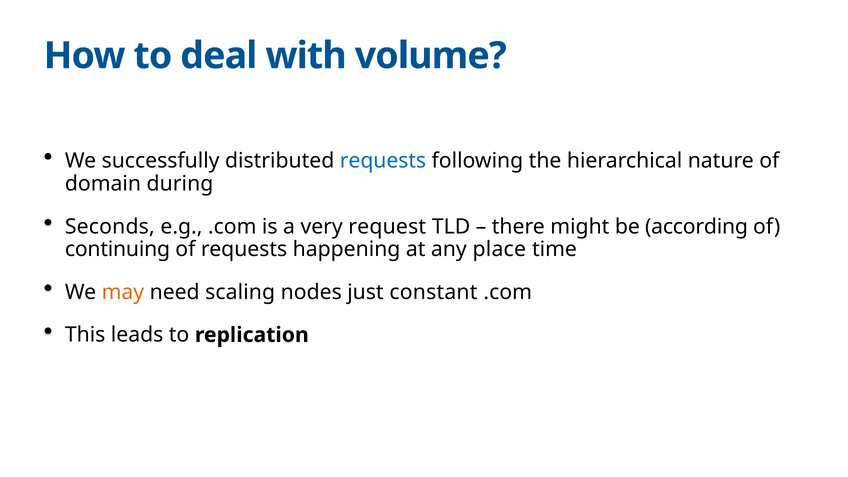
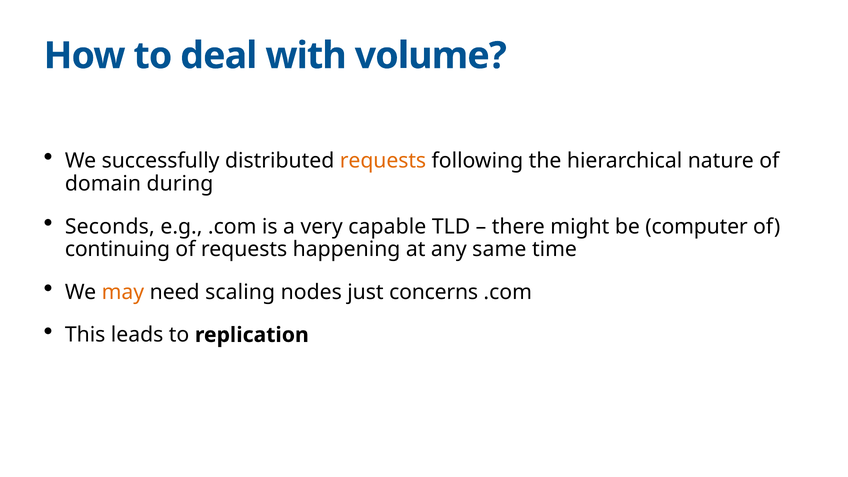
requests at (383, 161) colour: blue -> orange
request: request -> capable
according: according -> computer
place: place -> same
constant: constant -> concerns
